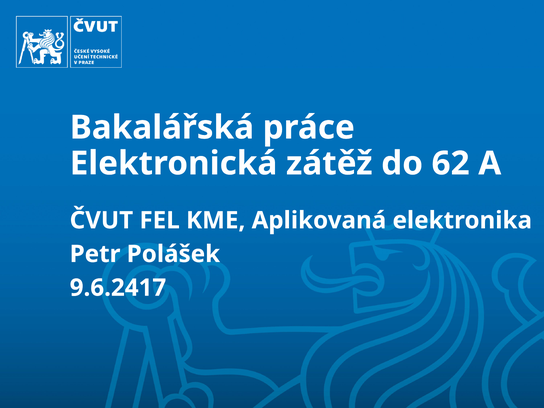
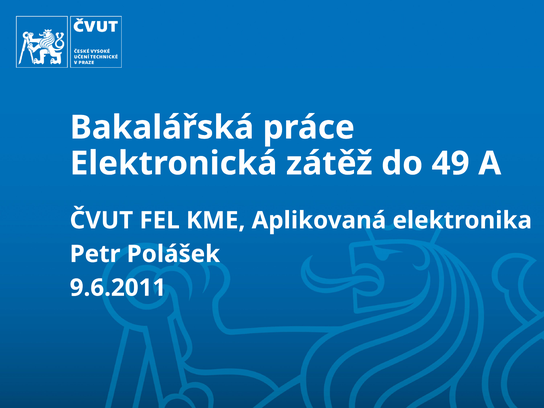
62: 62 -> 49
9.6.2417: 9.6.2417 -> 9.6.2011
